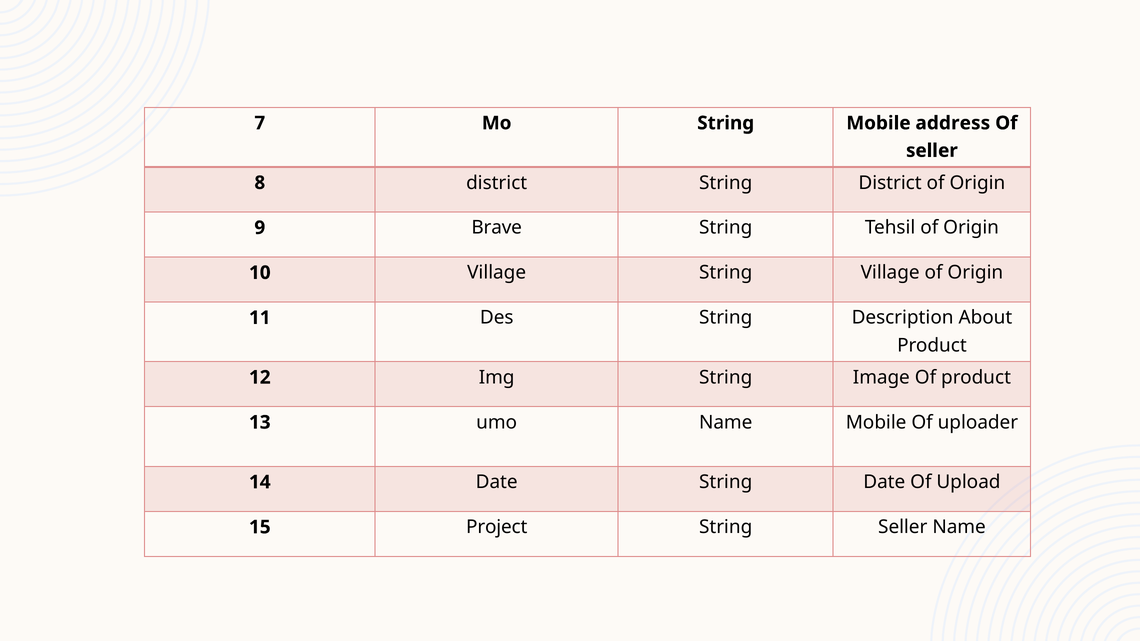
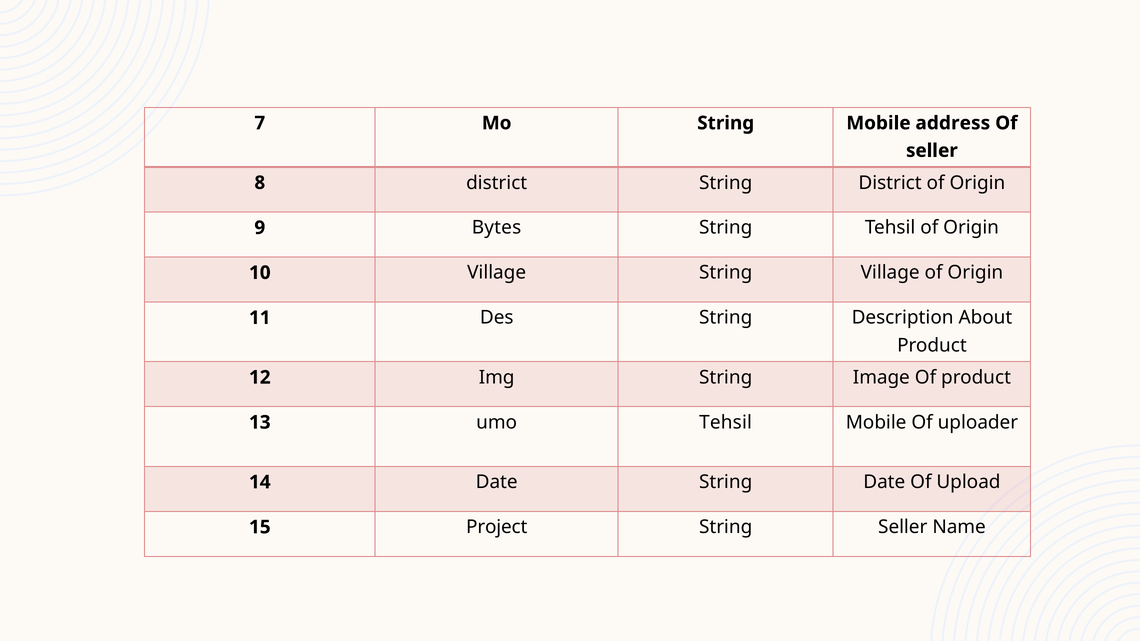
Brave: Brave -> Bytes
Name: Name -> Tehsil
